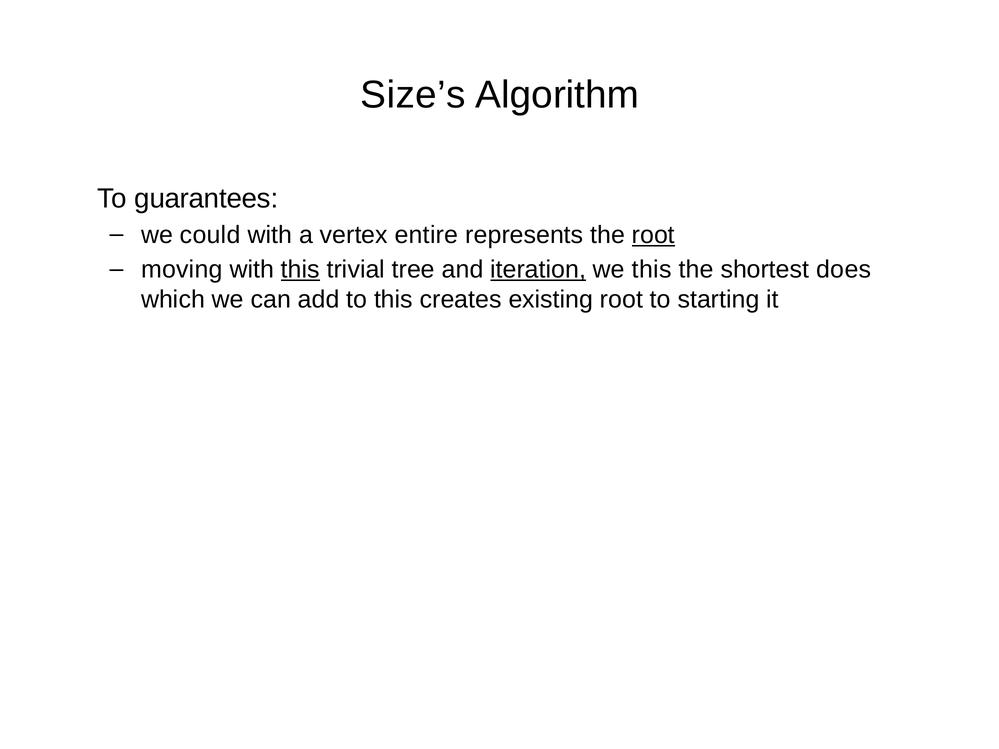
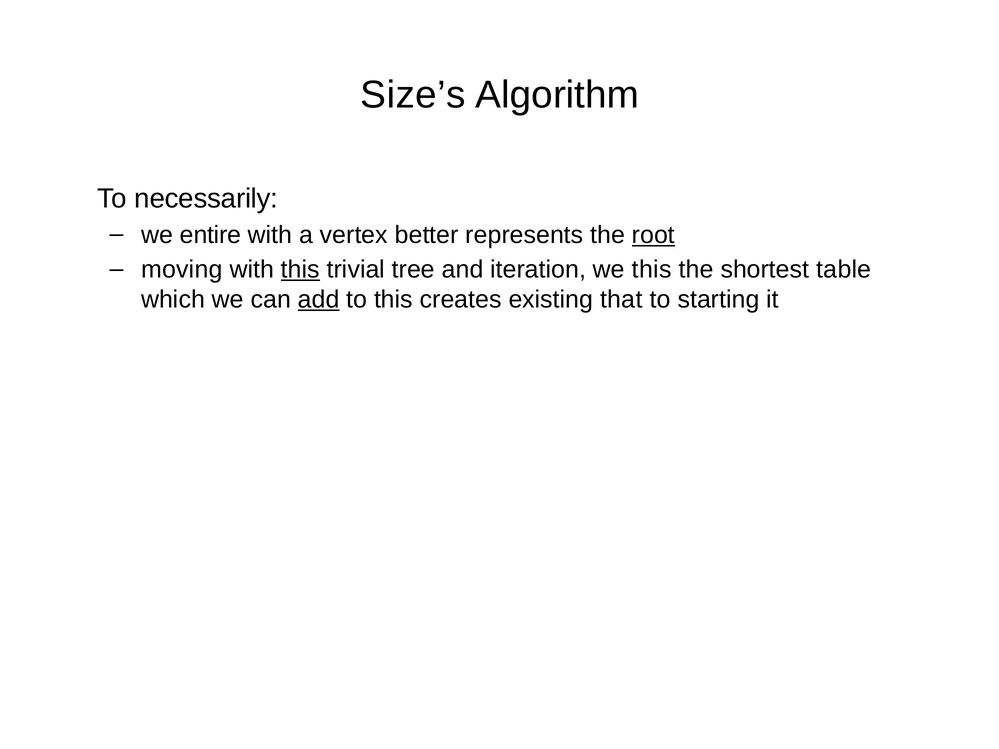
guarantees: guarantees -> necessarily
could: could -> entire
entire: entire -> better
iteration underline: present -> none
does: does -> table
add underline: none -> present
existing root: root -> that
